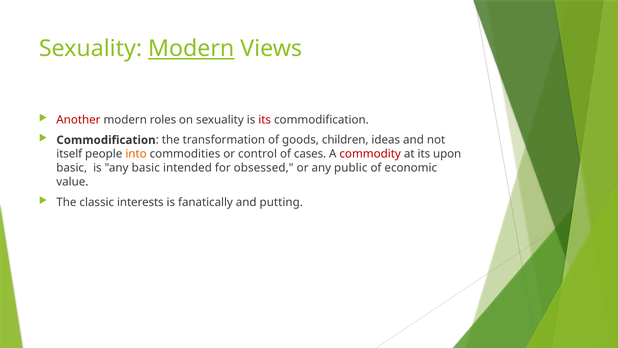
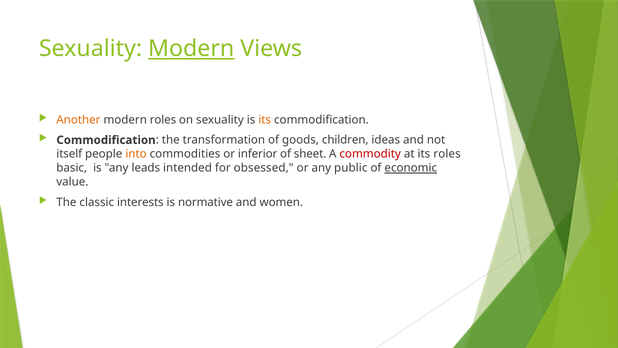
Another colour: red -> orange
its at (265, 120) colour: red -> orange
control: control -> inferior
cases: cases -> sheet
its upon: upon -> roles
any basic: basic -> leads
economic underline: none -> present
fanatically: fanatically -> normative
putting: putting -> women
